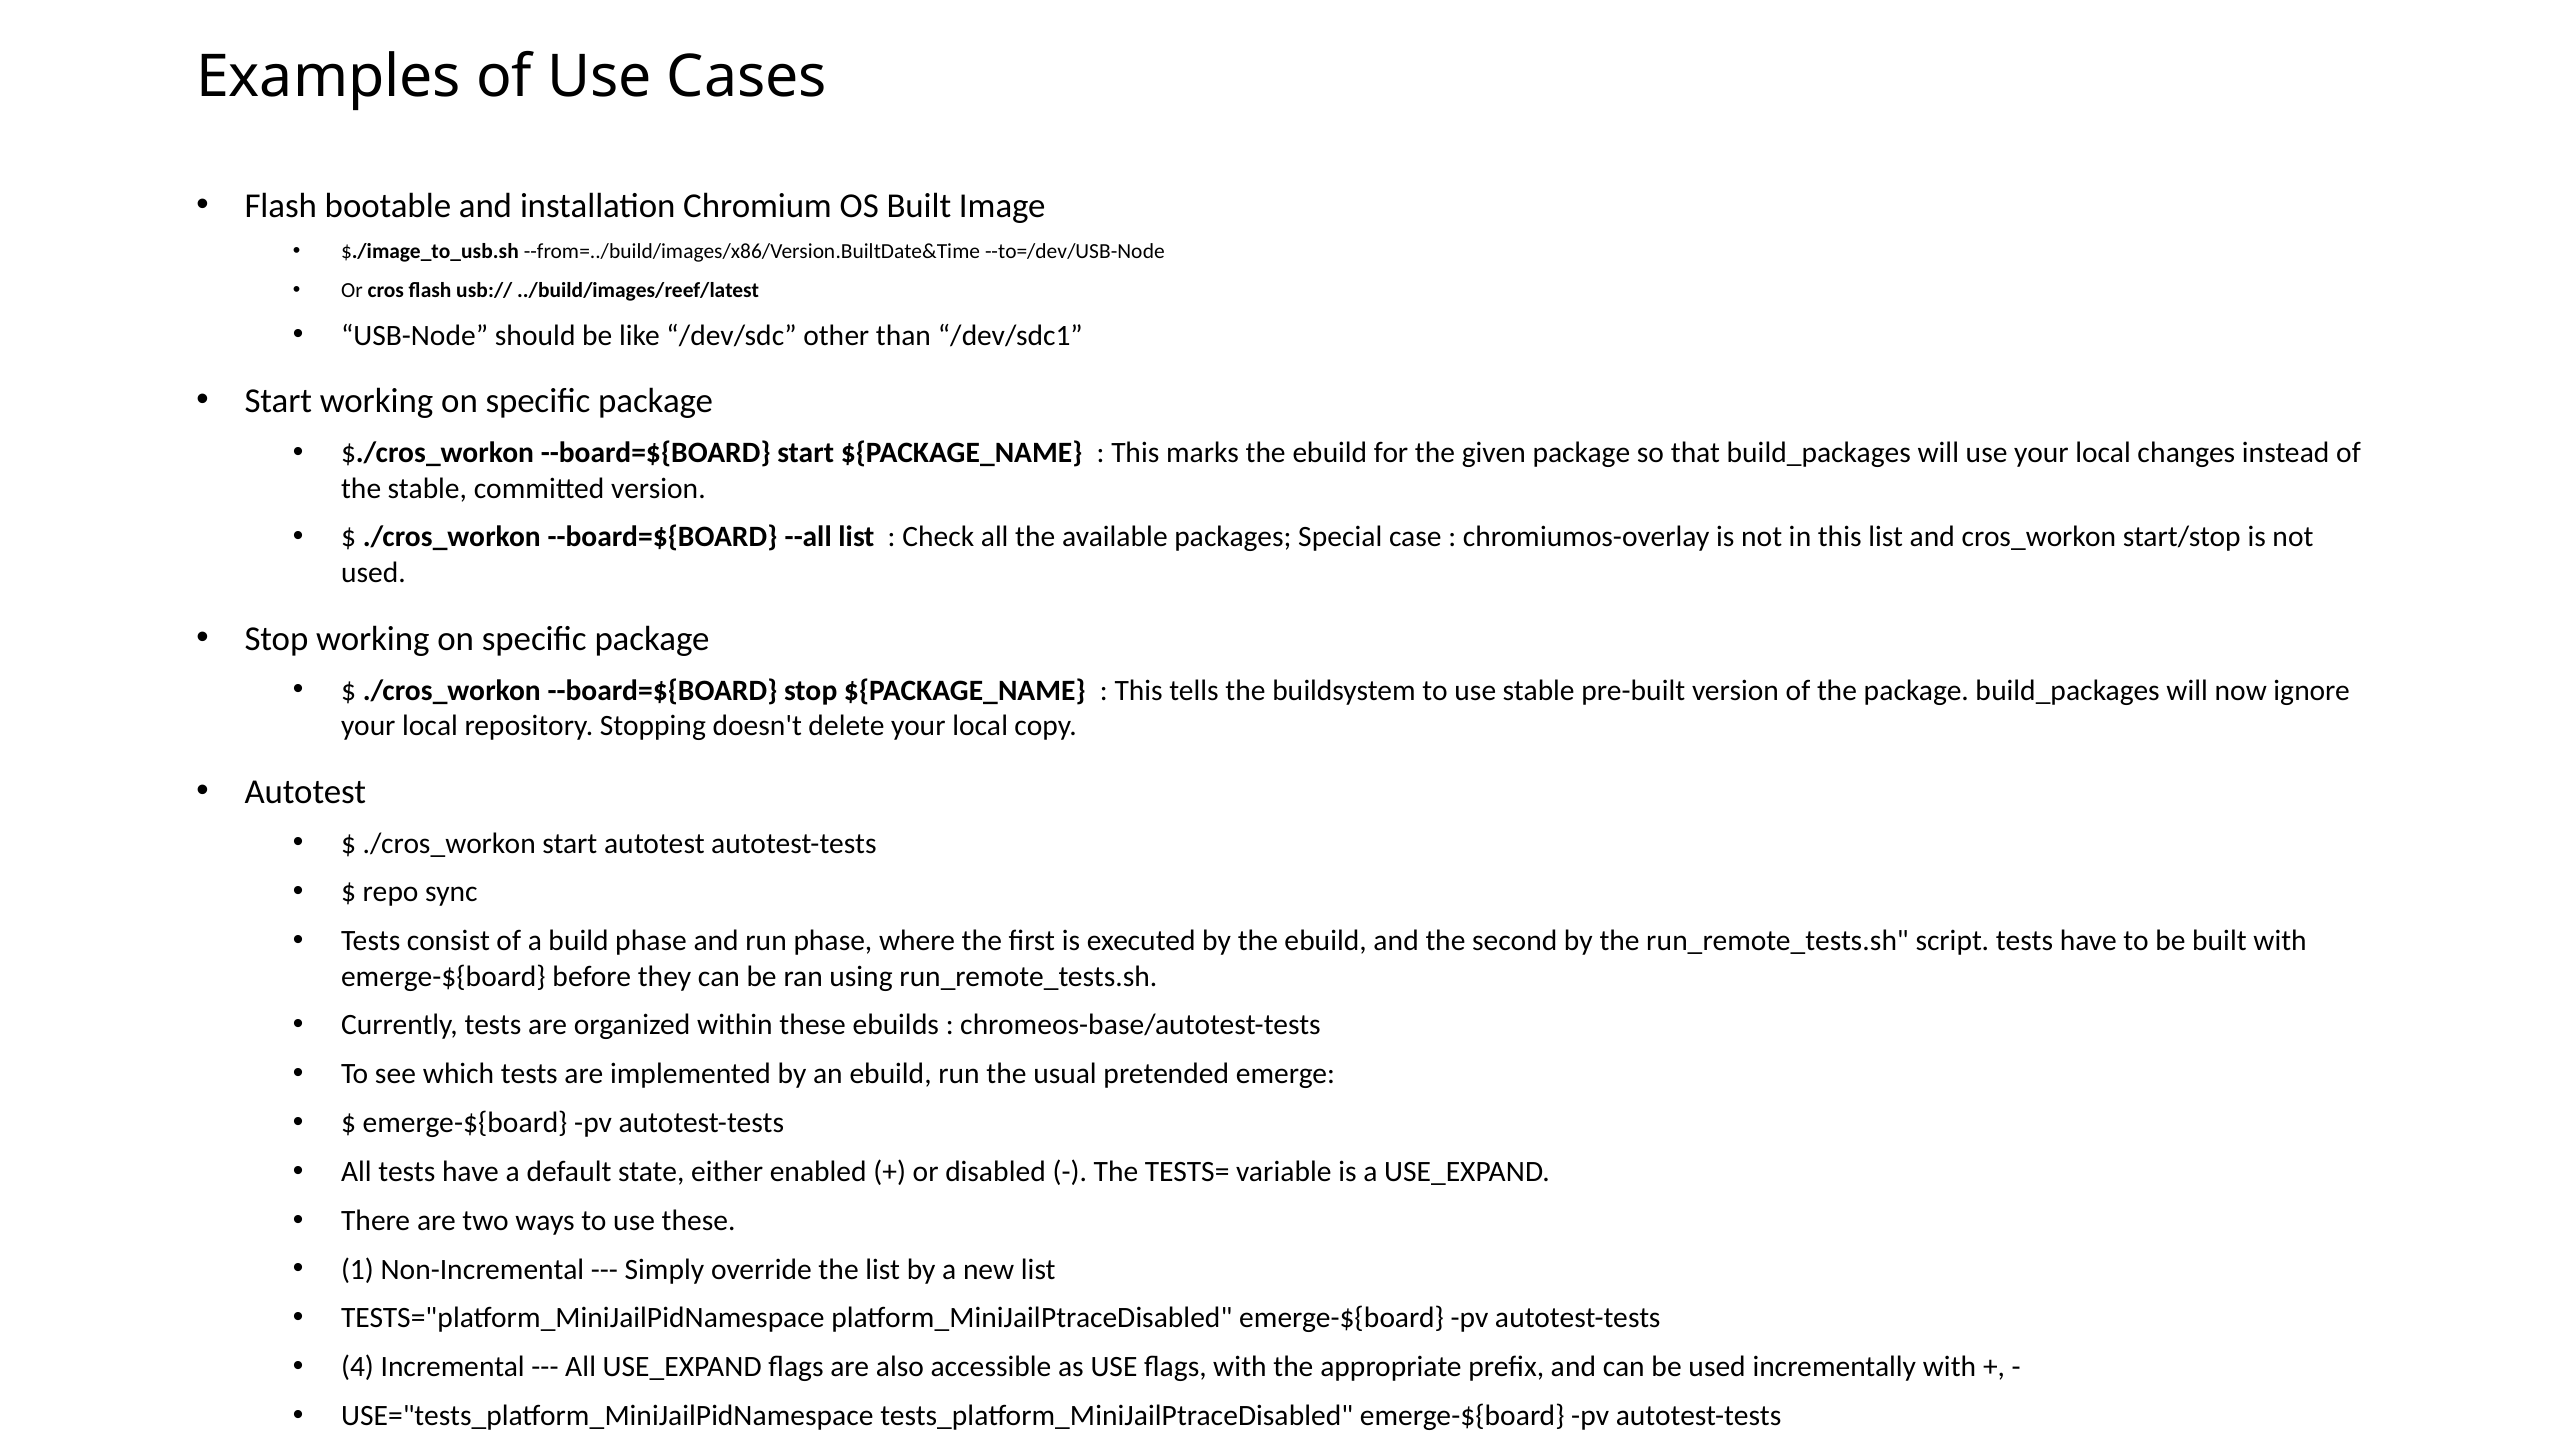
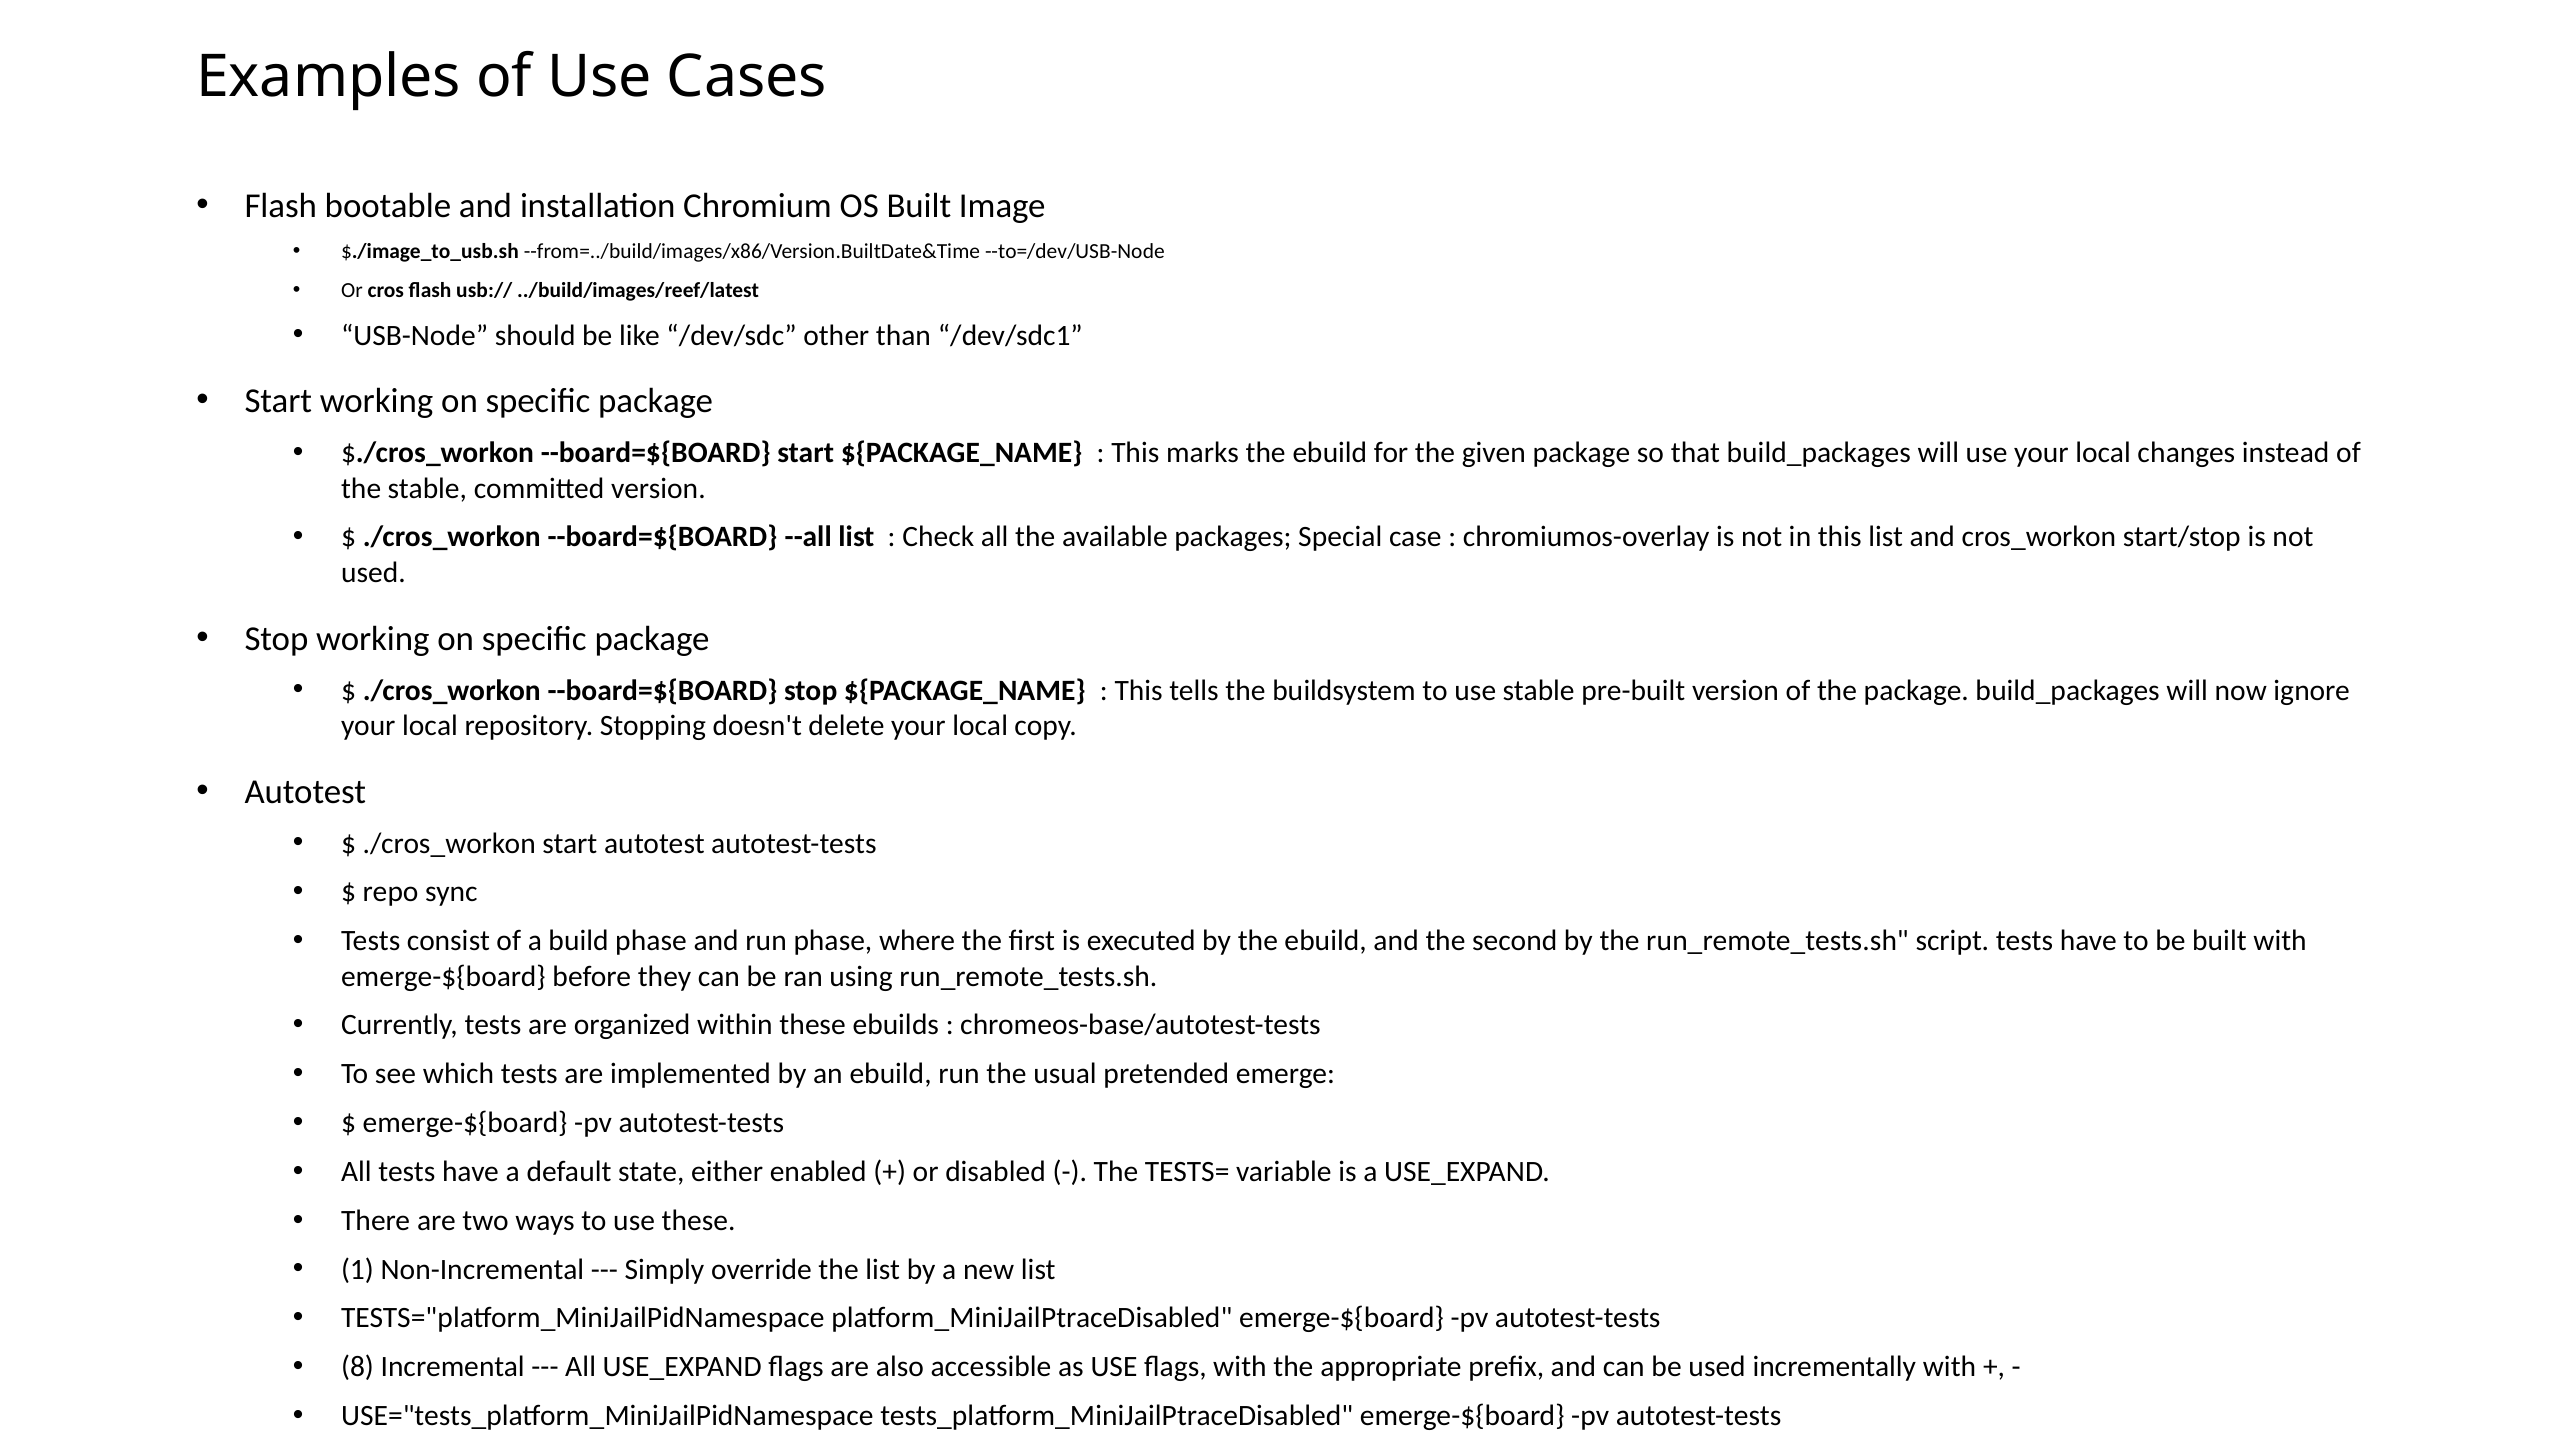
4: 4 -> 8
